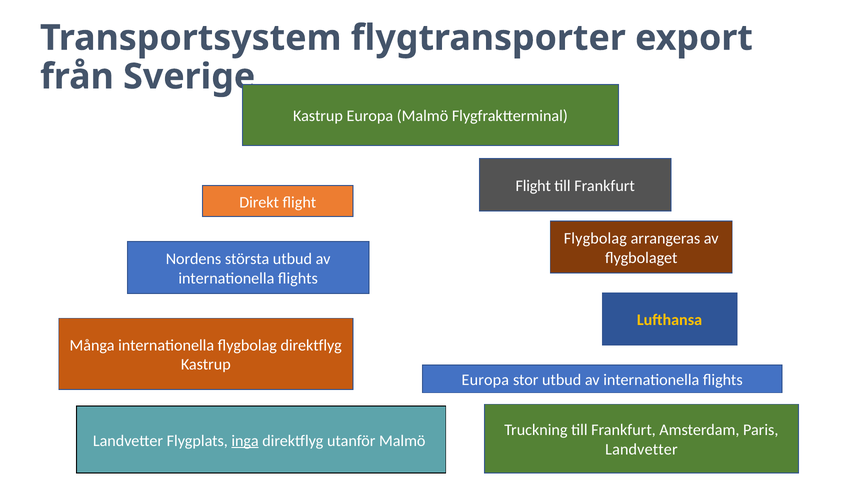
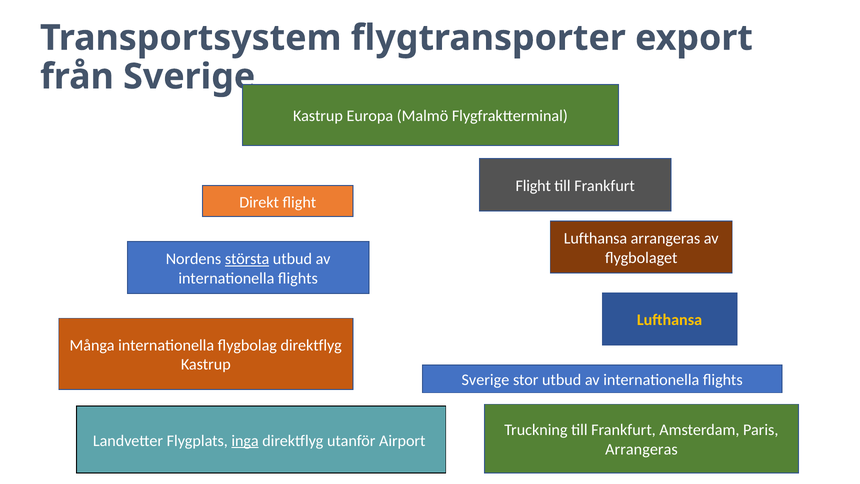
Flygbolag at (595, 238): Flygbolag -> Lufthansa
största underline: none -> present
Europa at (485, 380): Europa -> Sverige
utanför Malmö: Malmö -> Airport
Landvetter at (641, 449): Landvetter -> Arrangeras
